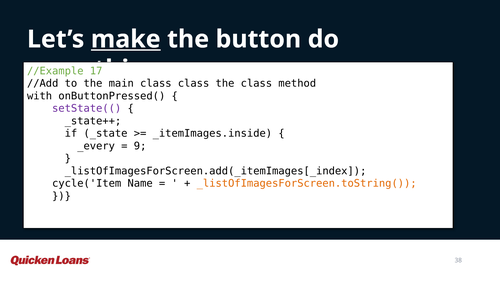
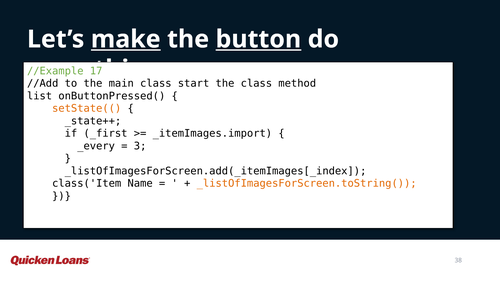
button underline: none -> present
class at (194, 84): class -> start
with: with -> list
setState(( colour: purple -> orange
_state: _state -> _first
_itemImages.inside: _itemImages.inside -> _itemImages.import
9: 9 -> 3
cycle('Item: cycle('Item -> class('Item
